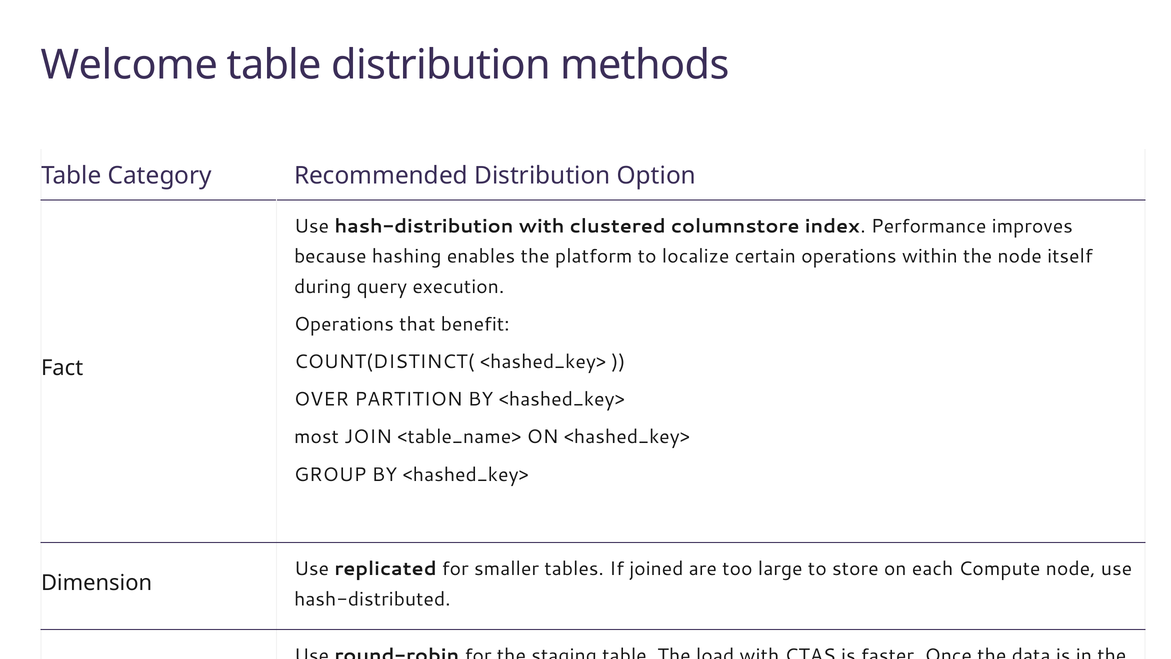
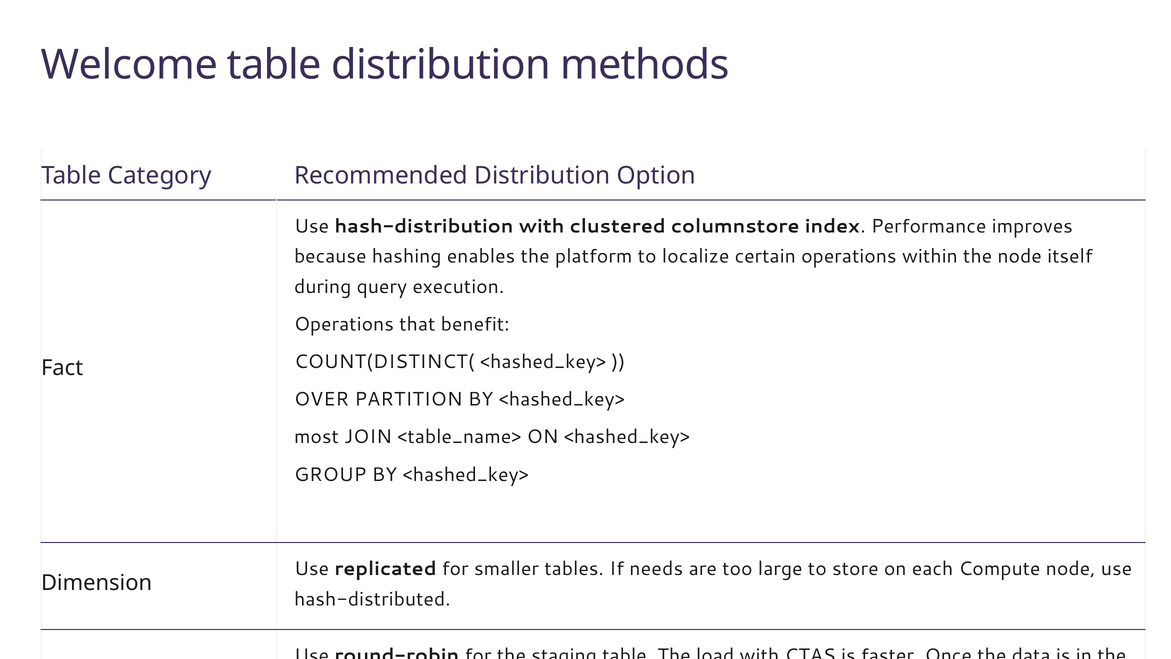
joined: joined -> needs
